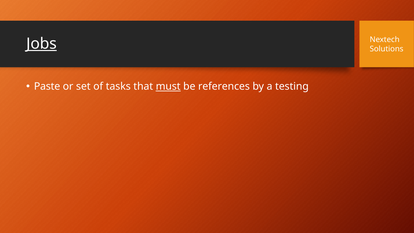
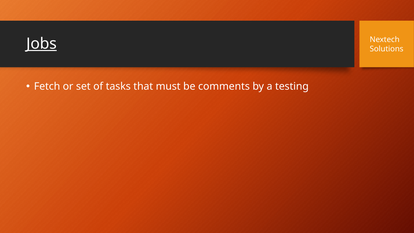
Paste: Paste -> Fetch
must underline: present -> none
references: references -> comments
